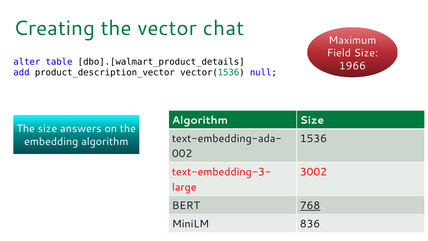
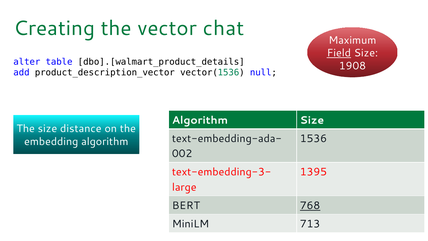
Field underline: none -> present
1966: 1966 -> 1908
answers: answers -> distance
3002: 3002 -> 1395
836: 836 -> 713
